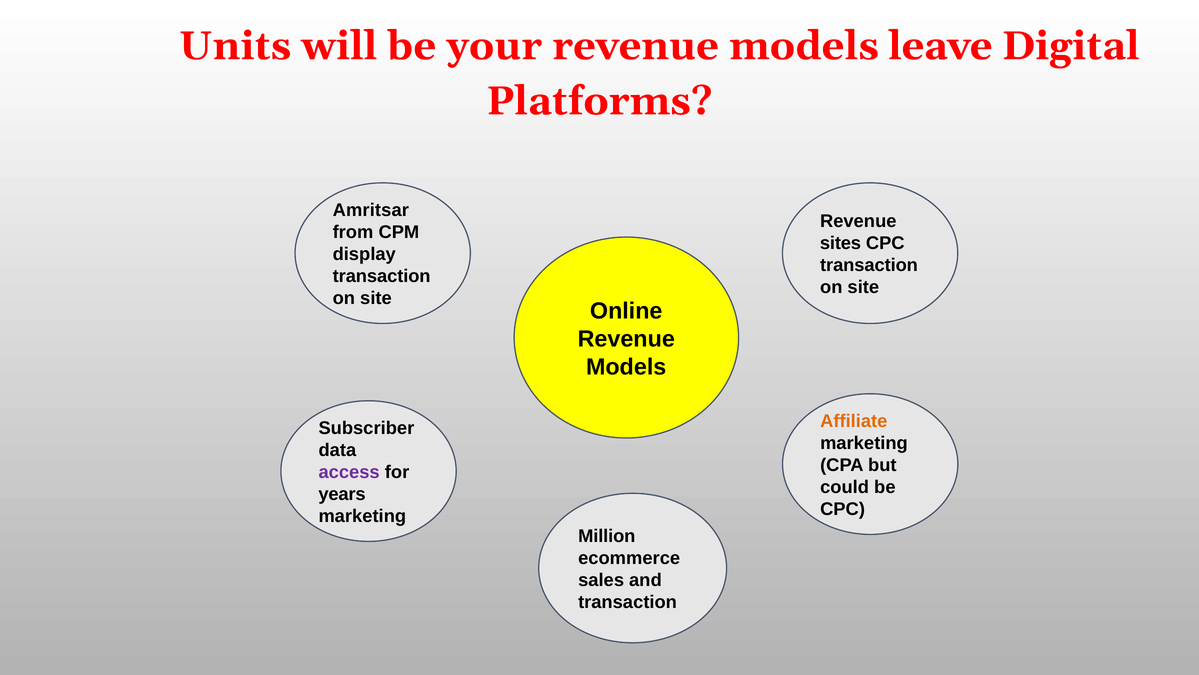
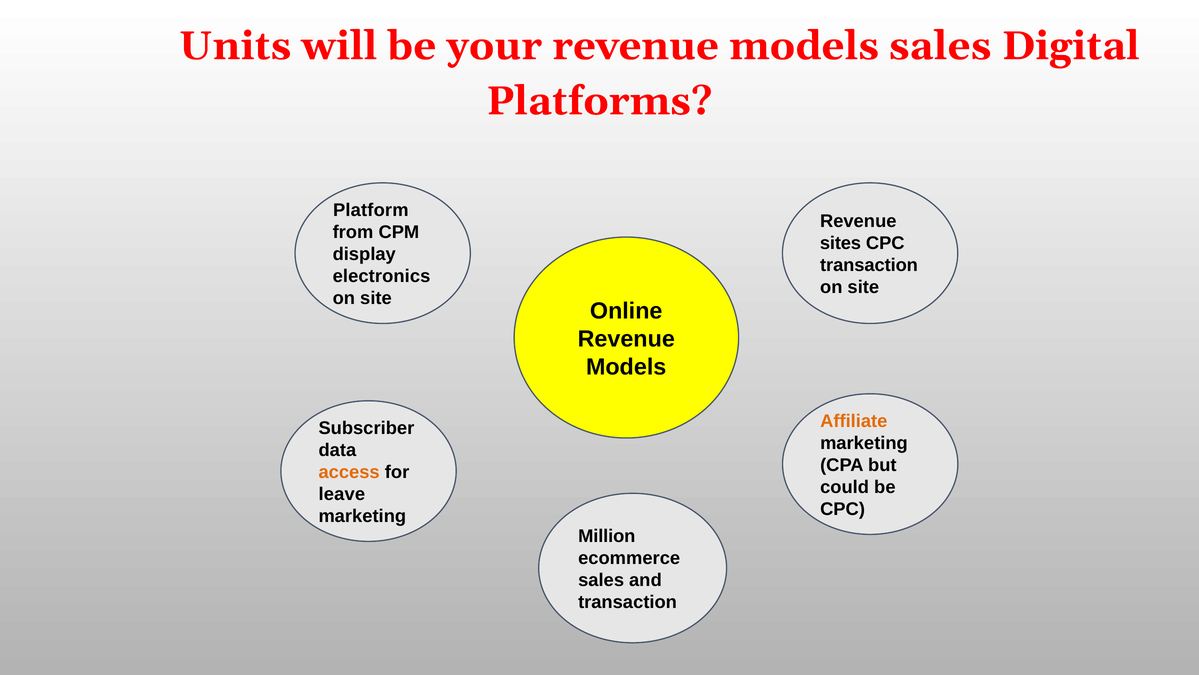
models leave: leave -> sales
Amritsar: Amritsar -> Platform
transaction at (382, 276): transaction -> electronics
access colour: purple -> orange
years: years -> leave
